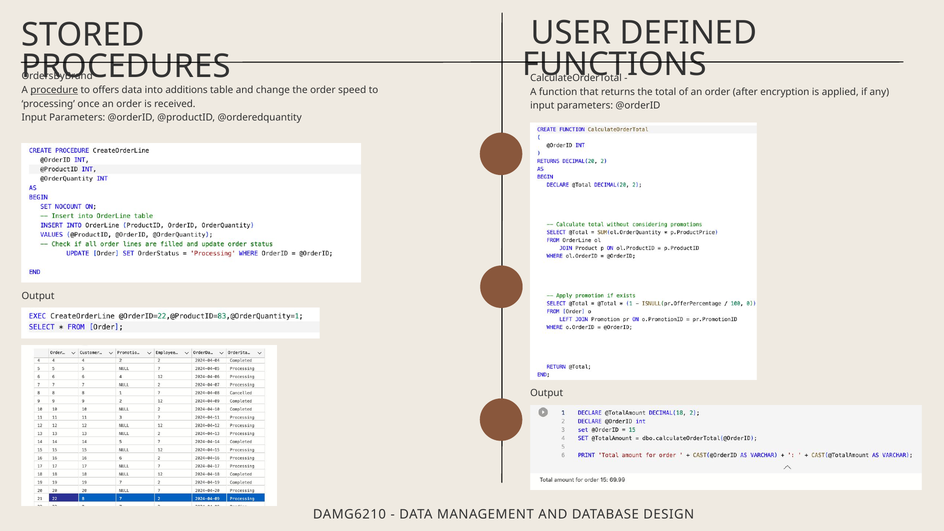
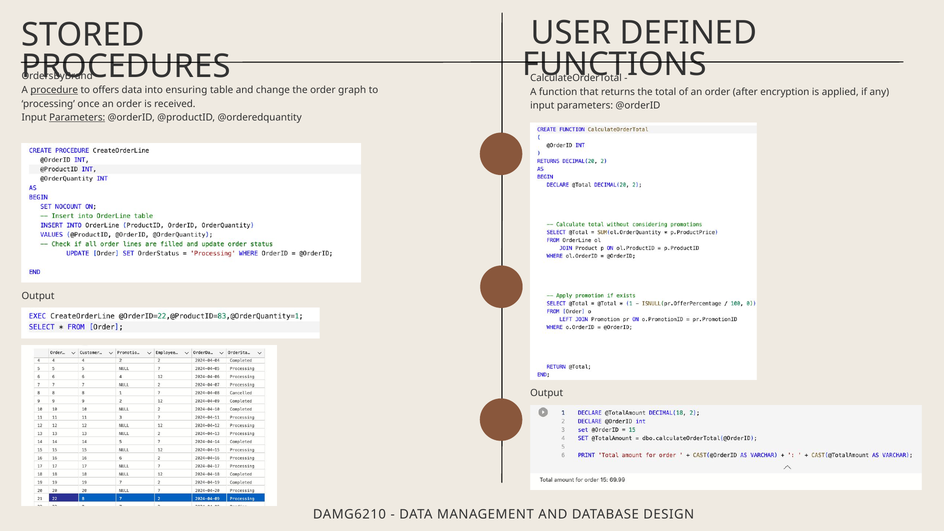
additions: additions -> ensuring
speed: speed -> graph
Parameters at (77, 118) underline: none -> present
